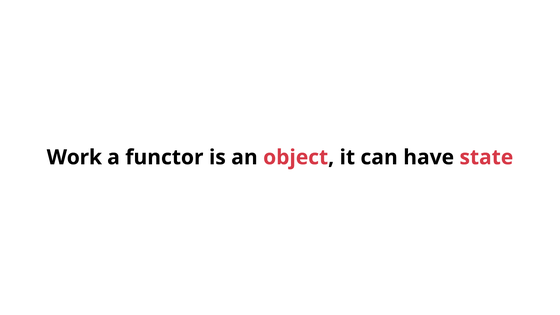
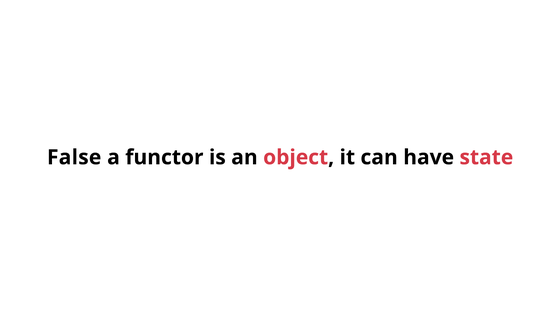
Work: Work -> False
